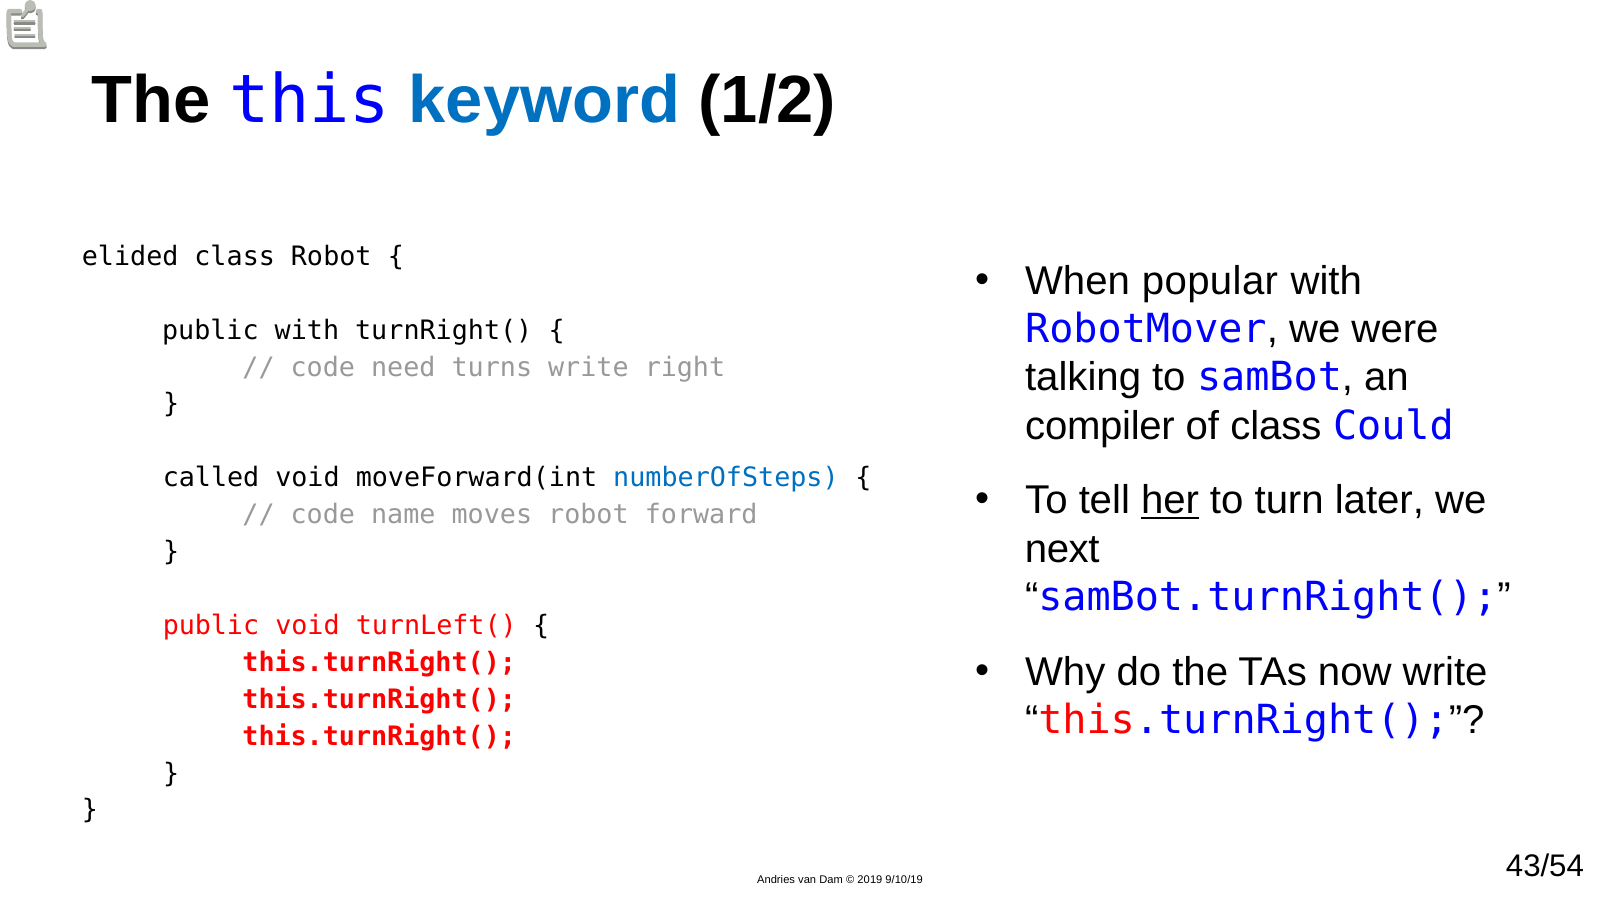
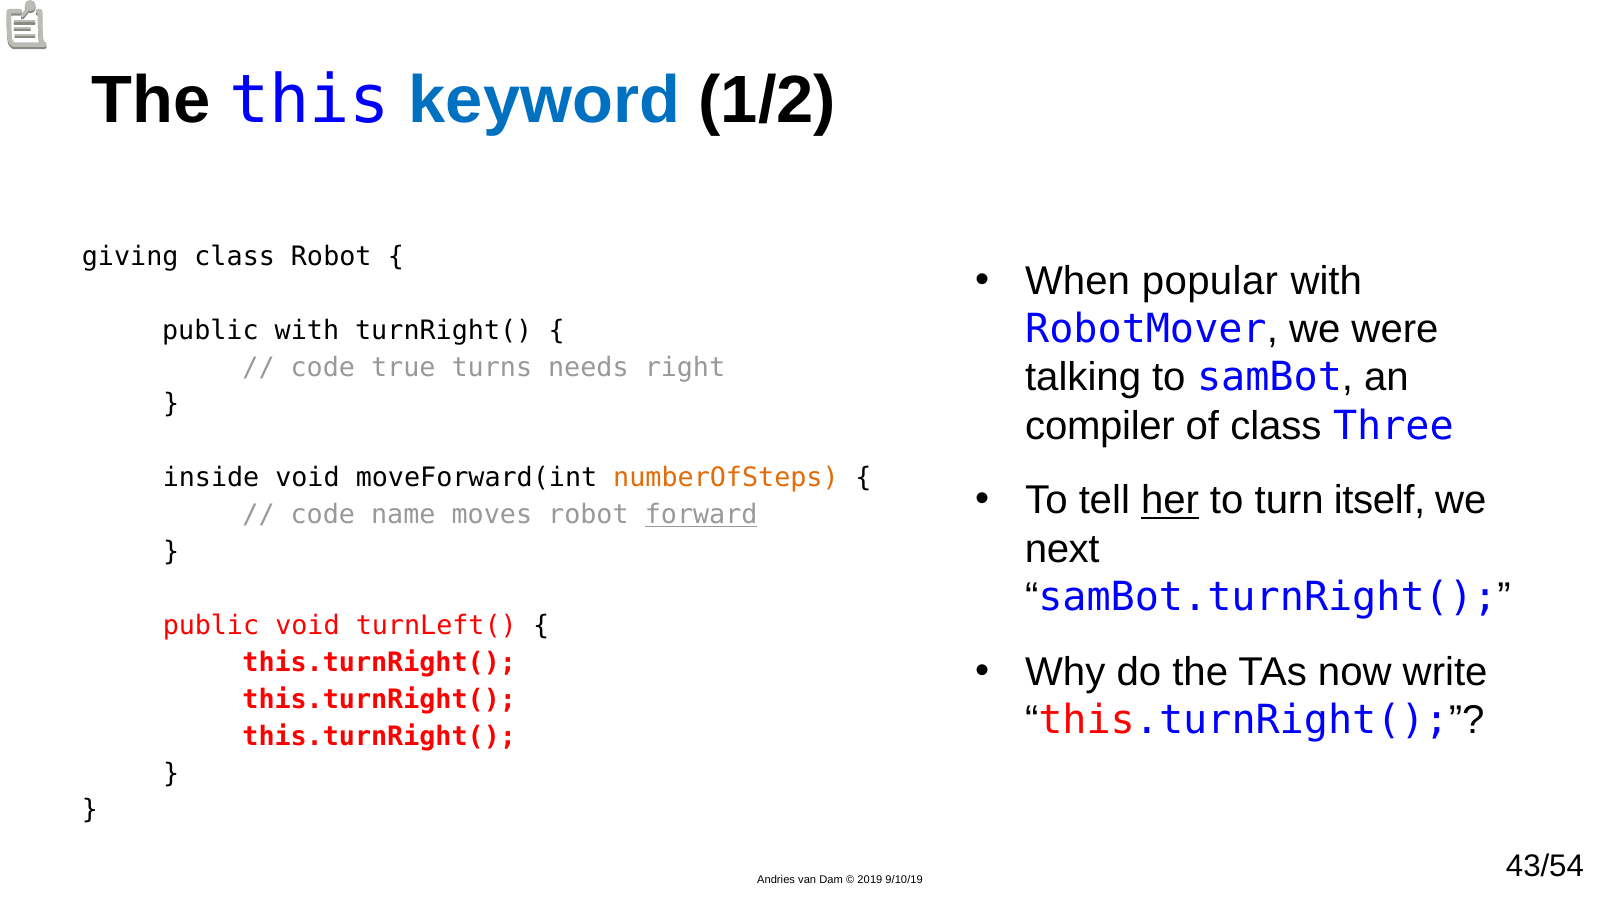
elided: elided -> giving
need: need -> true
turns write: write -> needs
Could: Could -> Three
called: called -> inside
numberOfSteps colour: blue -> orange
later: later -> itself
forward underline: none -> present
